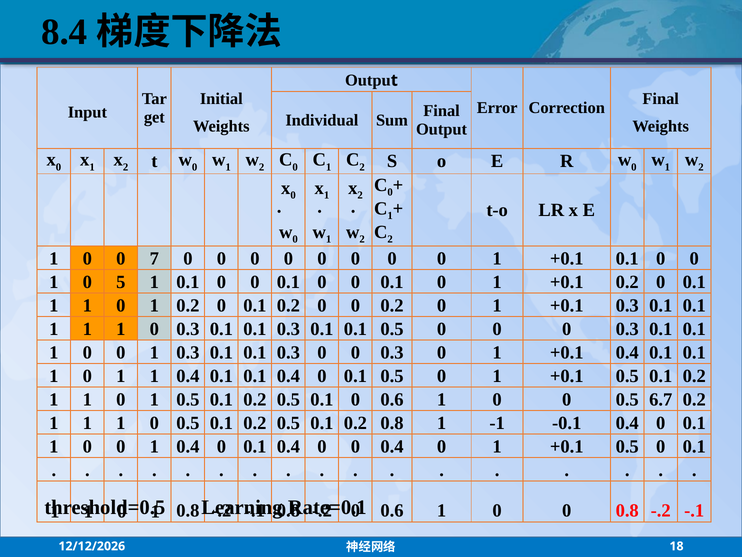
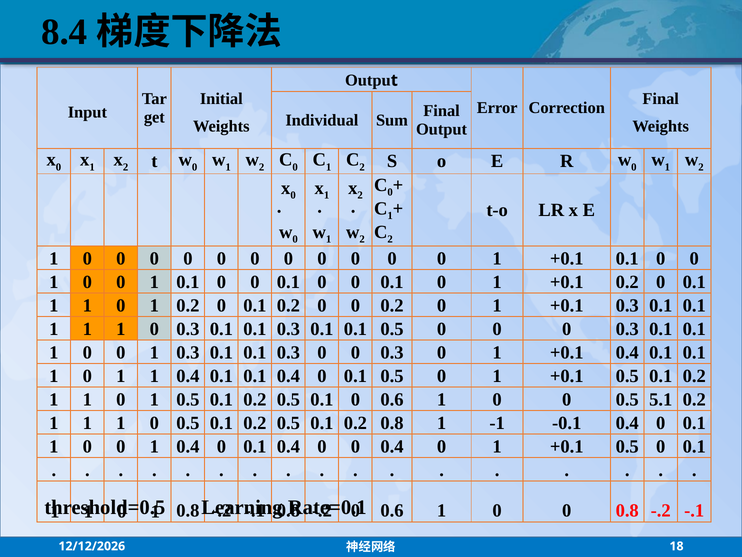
1 0 0 7: 7 -> 0
5 at (121, 282): 5 -> 0
6.7: 6.7 -> 5.1
